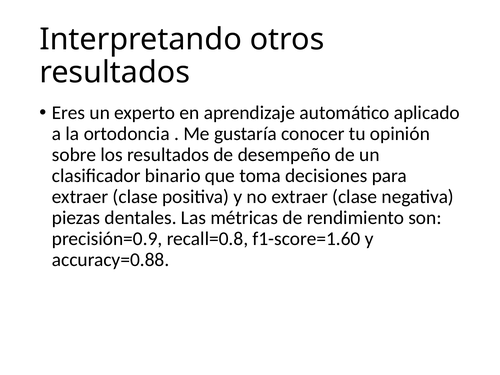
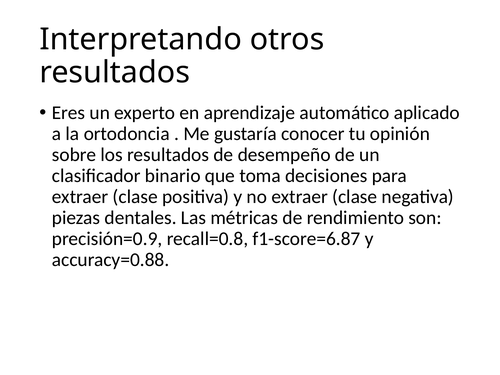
f1-score=1.60: f1-score=1.60 -> f1-score=6.87
